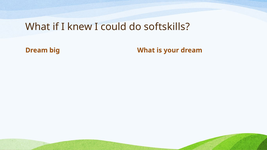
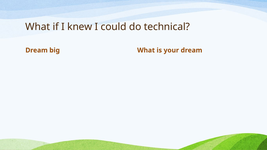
softskills: softskills -> technical
